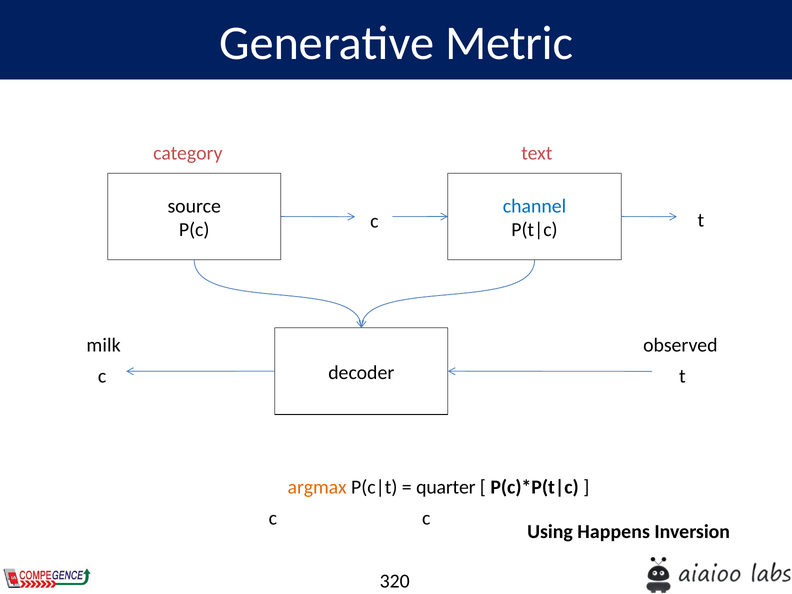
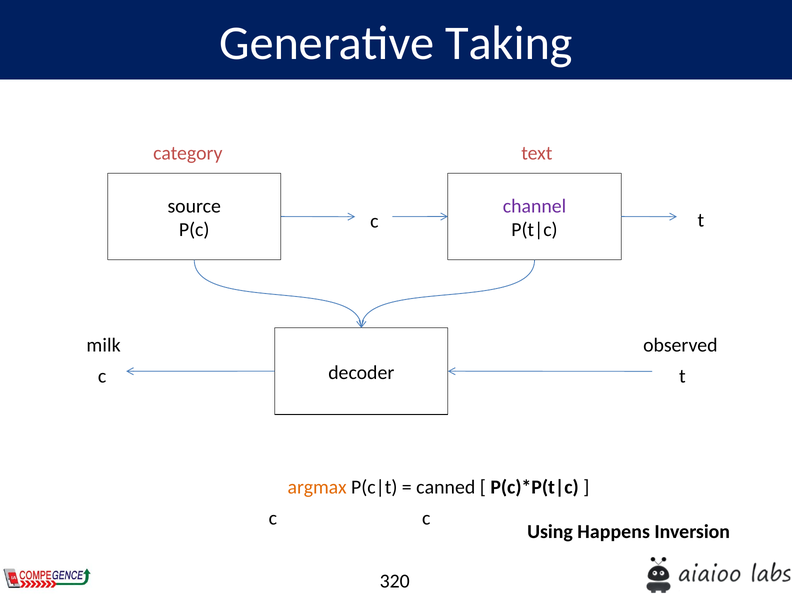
Metric: Metric -> Taking
channel colour: blue -> purple
quarter: quarter -> canned
